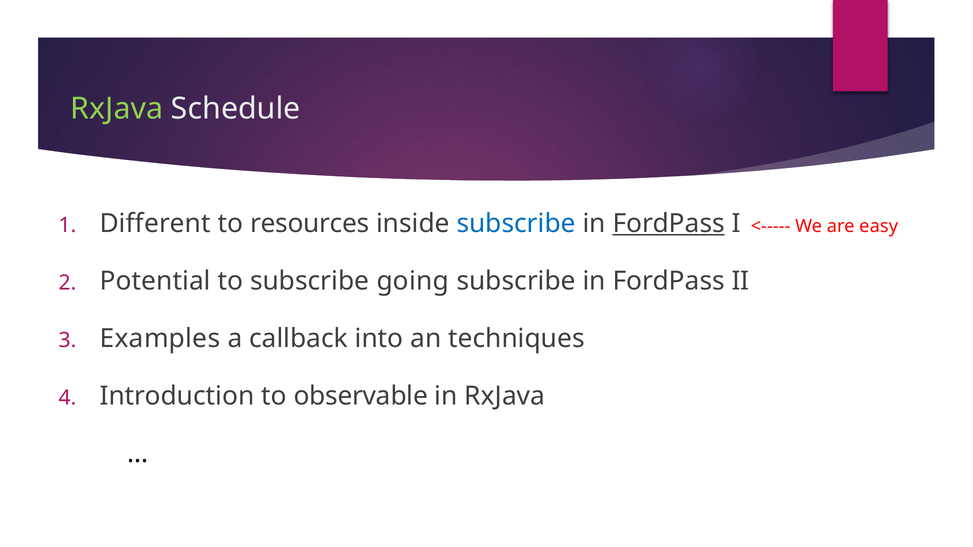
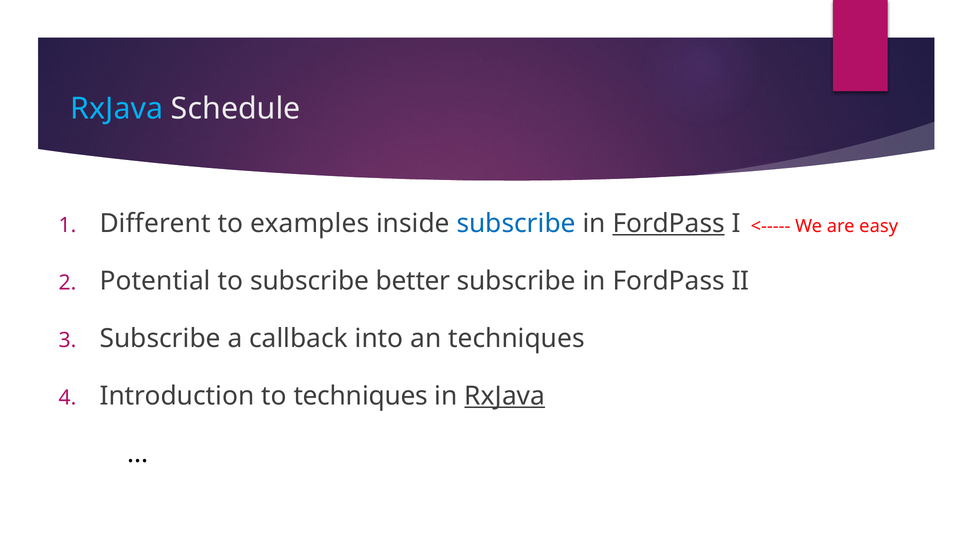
RxJava at (117, 109) colour: light green -> light blue
resources: resources -> examples
going: going -> better
Examples at (160, 339): Examples -> Subscribe
to observable: observable -> techniques
RxJava at (505, 396) underline: none -> present
